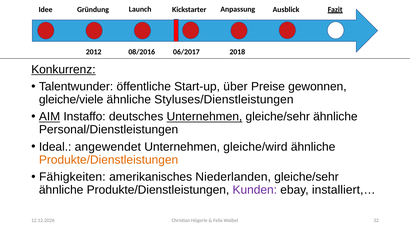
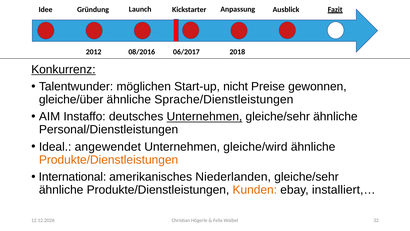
öffentliche: öffentliche -> möglichen
über: über -> nicht
gleiche/viele: gleiche/viele -> gleiche/über
Styluses/Dienstleistungen: Styluses/Dienstleistungen -> Sprache/Dienstleistungen
AIM underline: present -> none
Fähigkeiten: Fähigkeiten -> International
Kunden colour: purple -> orange
